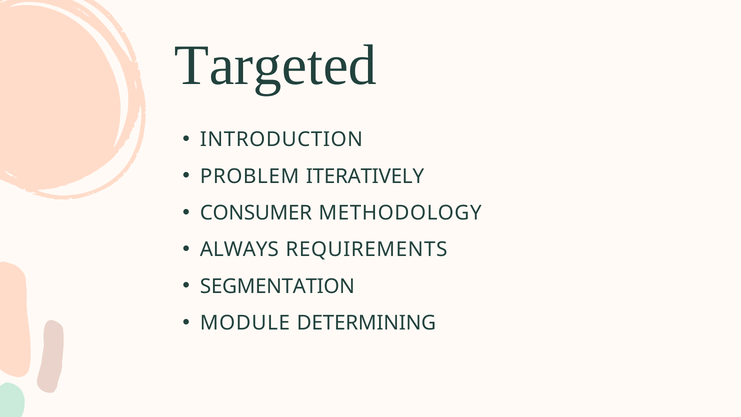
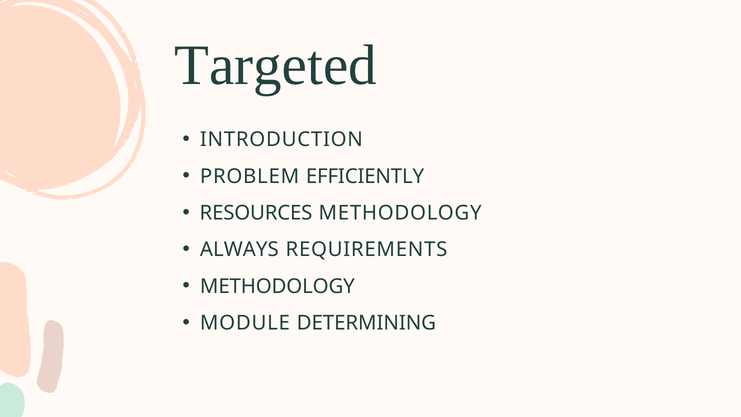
ITERATIVELY: ITERATIVELY -> EFFICIENTLY
CONSUMER: CONSUMER -> RESOURCES
SEGMENTATION at (277, 286): SEGMENTATION -> METHODOLOGY
